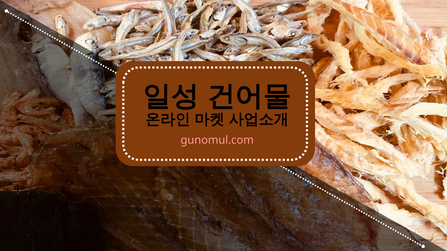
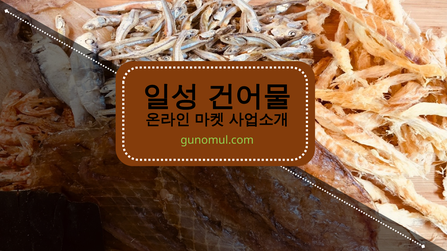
gunomul.com colour: pink -> light green
